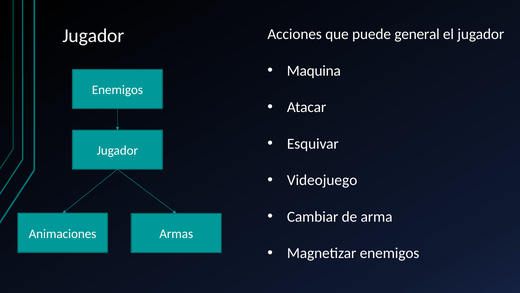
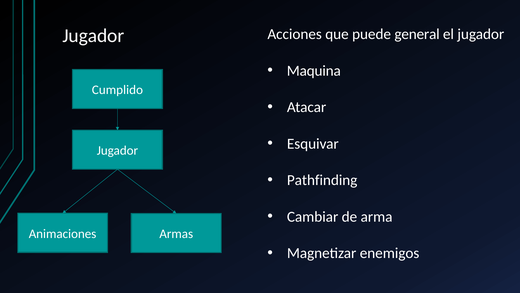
Enemigos at (117, 90): Enemigos -> Cumplido
Videojuego: Videojuego -> Pathfinding
